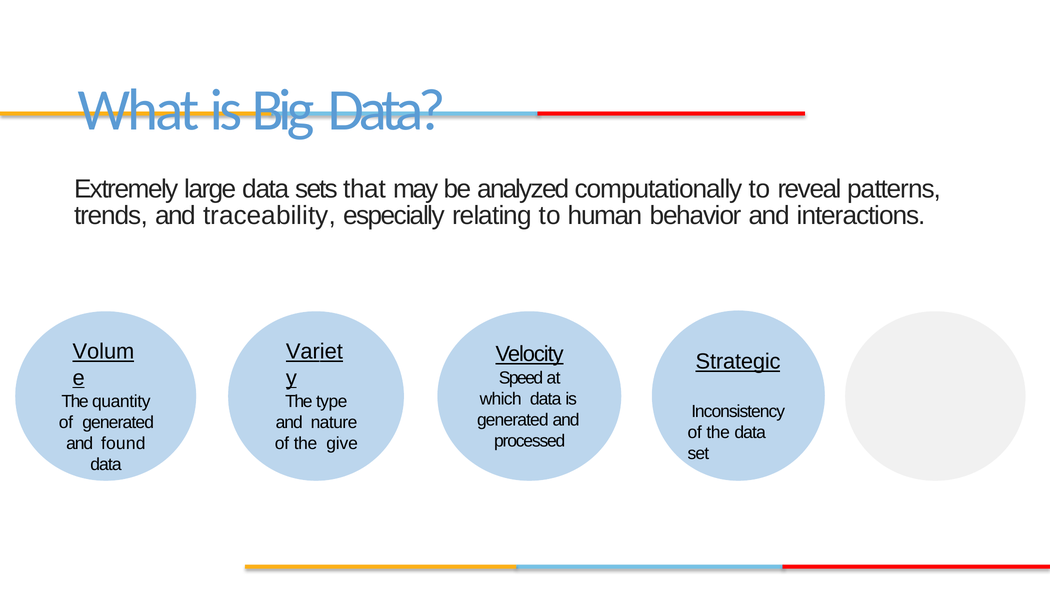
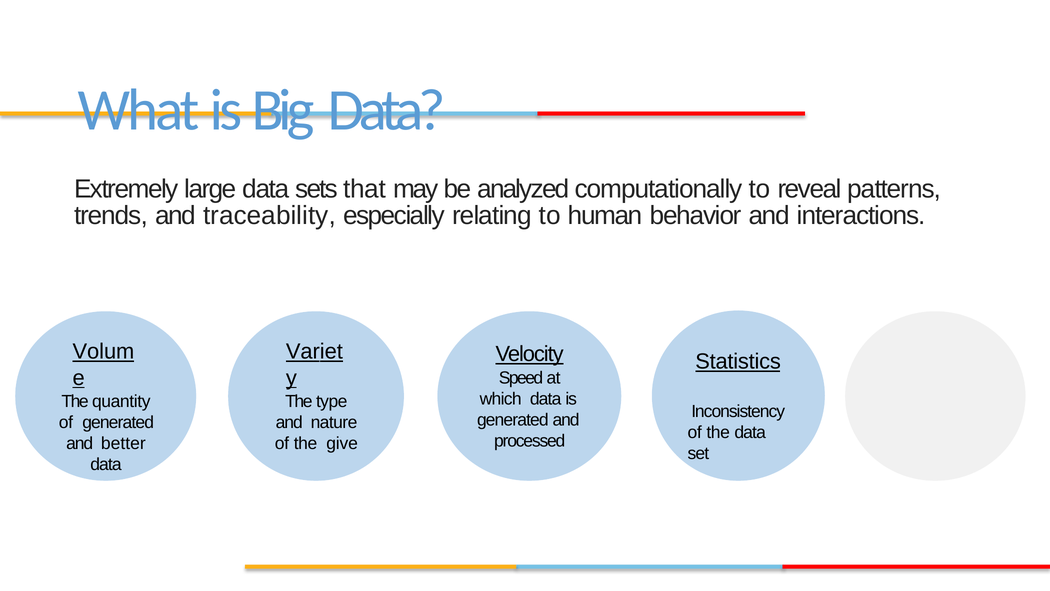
Strategic: Strategic -> Statistics
found: found -> better
